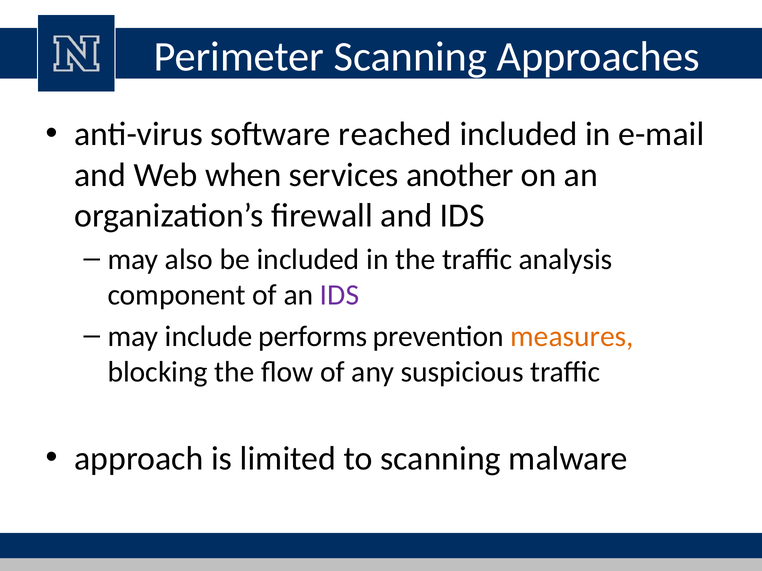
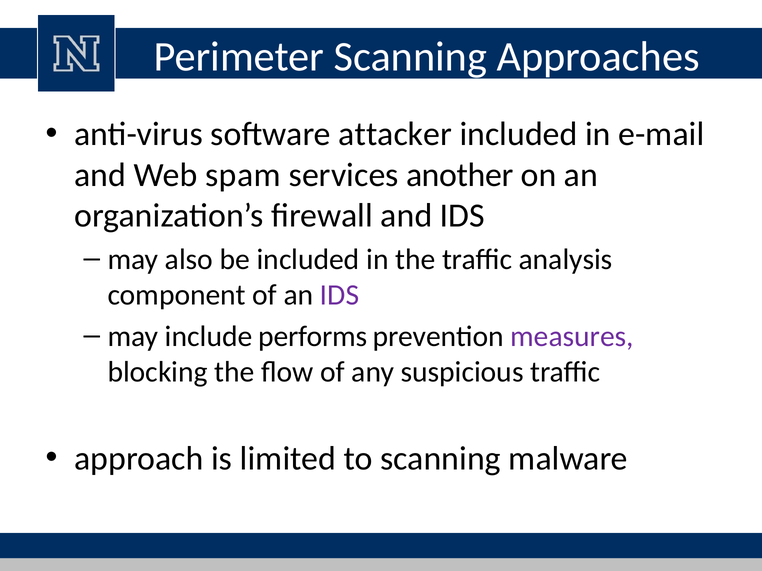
reached: reached -> attacker
when: when -> spam
measures colour: orange -> purple
